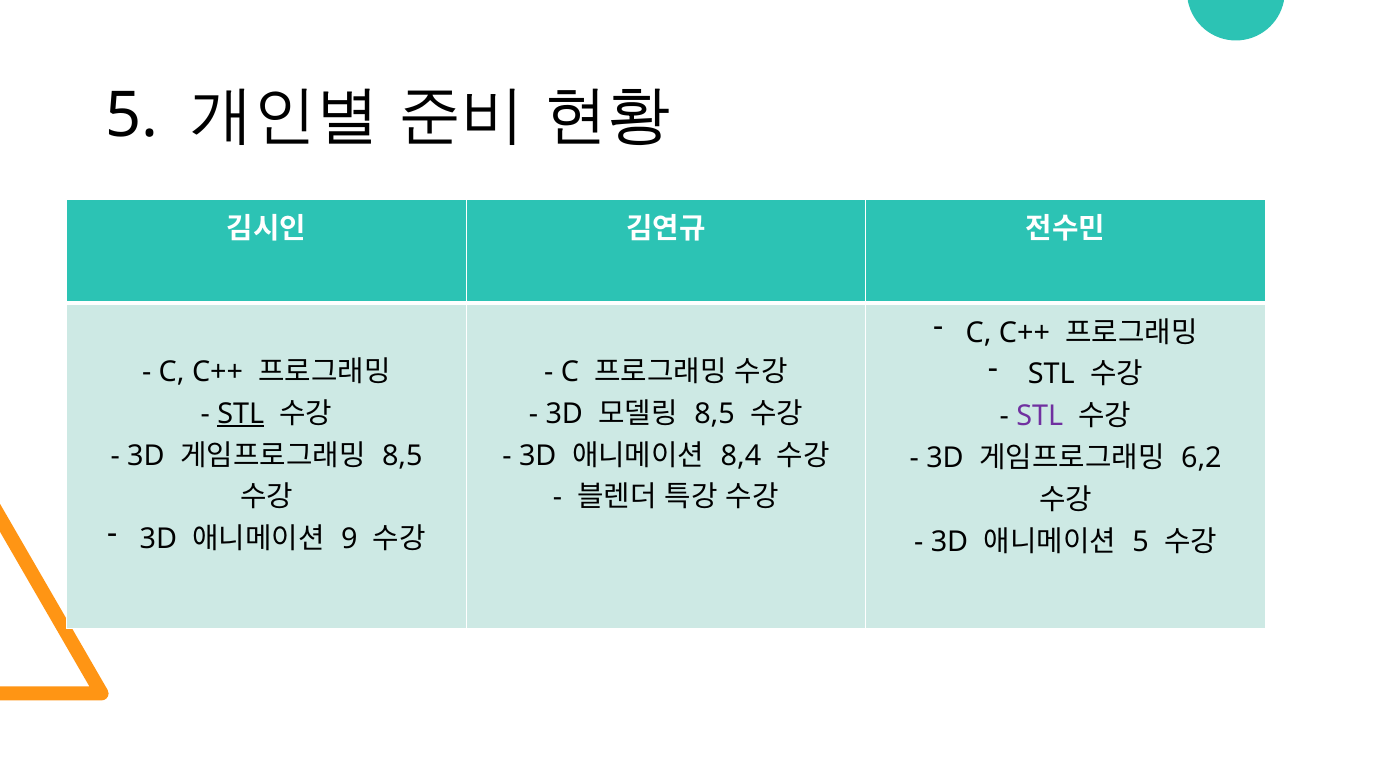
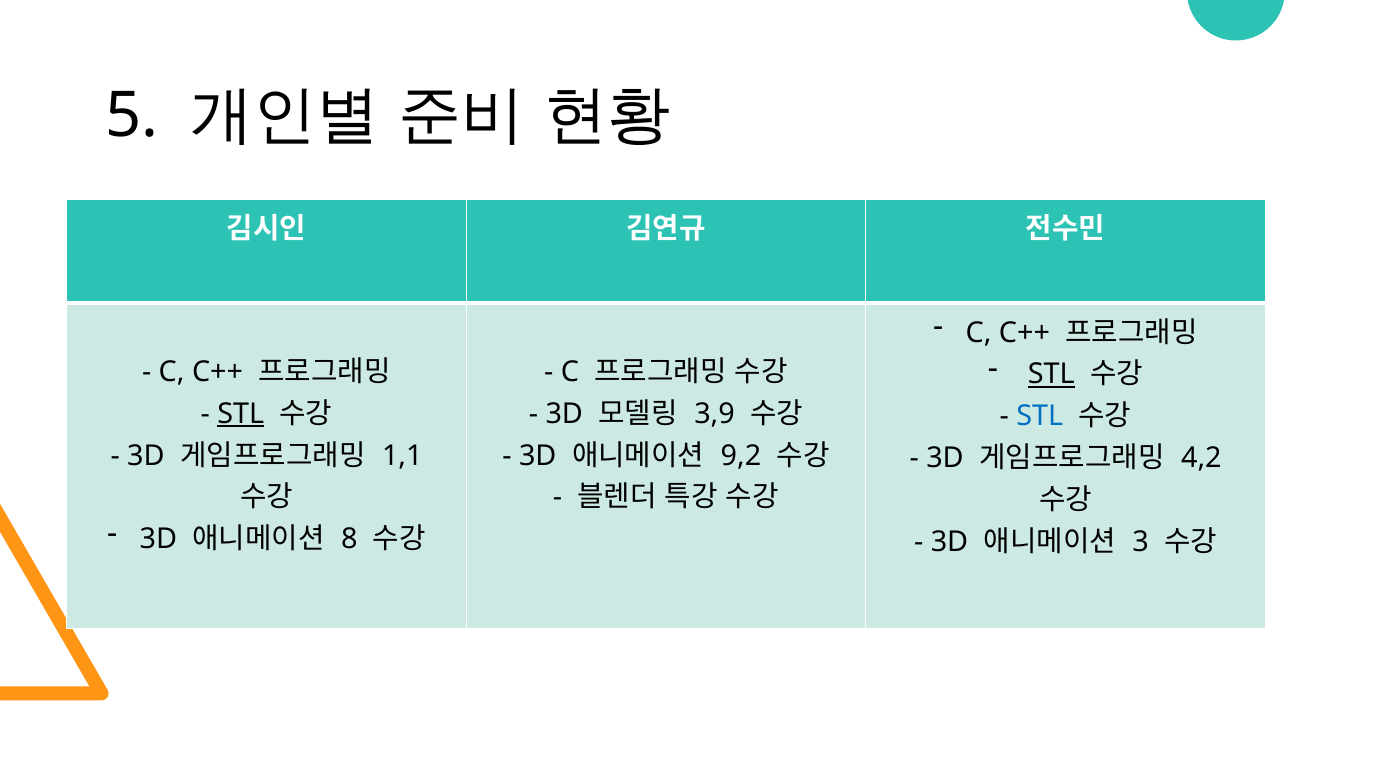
STL at (1051, 375) underline: none -> present
8,5 at (715, 414): 8,5 -> 3,9
STL at (1040, 416) colour: purple -> blue
8,5 at (402, 456): 8,5 -> 1,1
8,4: 8,4 -> 9,2
6,2: 6,2 -> 4,2
9: 9 -> 8
5 at (1141, 542): 5 -> 3
